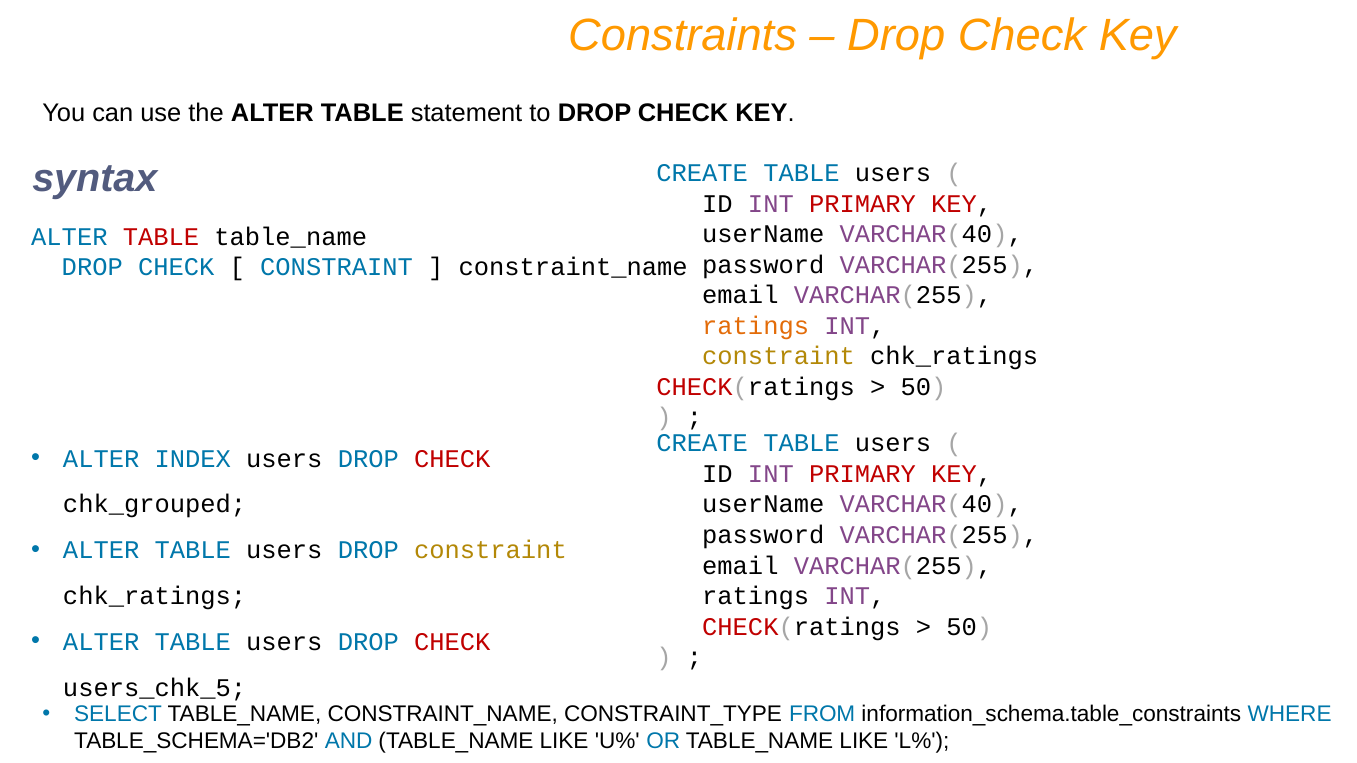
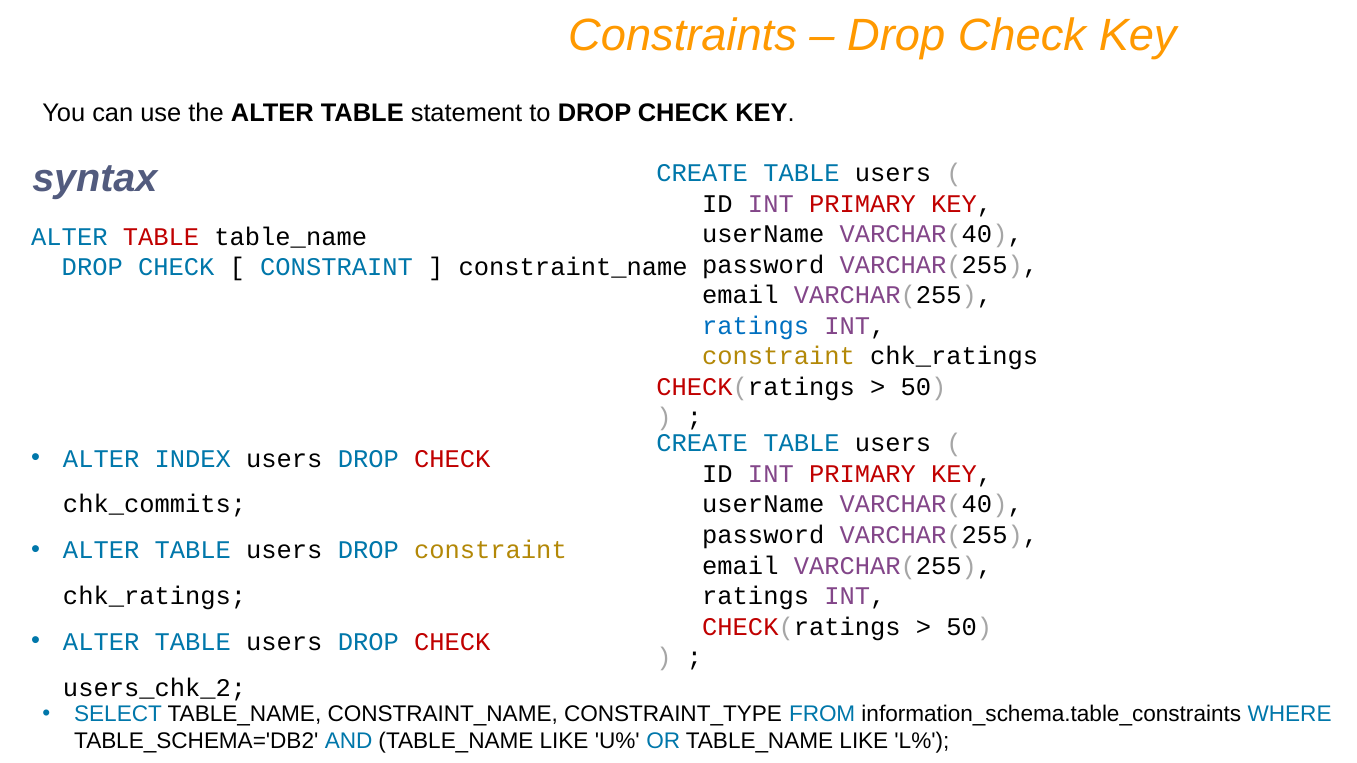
ratings at (756, 326) colour: orange -> blue
chk_grouped: chk_grouped -> chk_commits
users_chk_5: users_chk_5 -> users_chk_2
